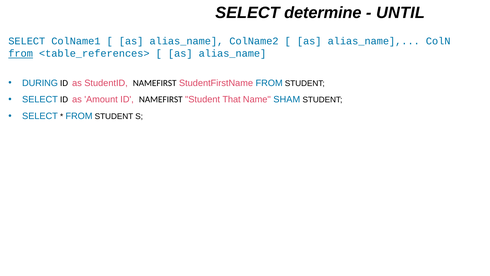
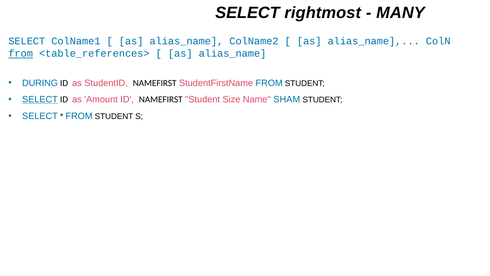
determine: determine -> rightmost
UNTIL: UNTIL -> MANY
SELECT at (40, 99) underline: none -> present
That: That -> Size
